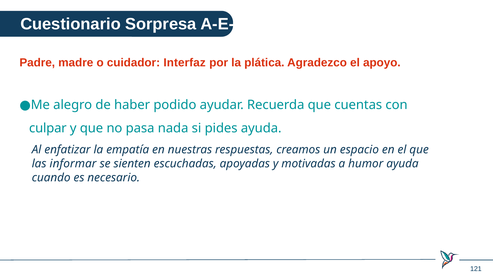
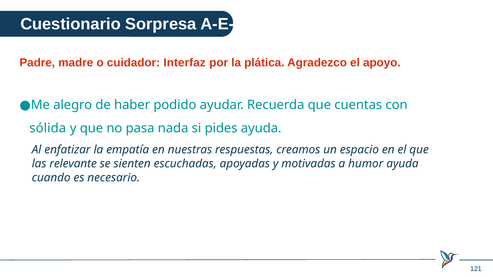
culpar: culpar -> sólida
informar: informar -> relevante
